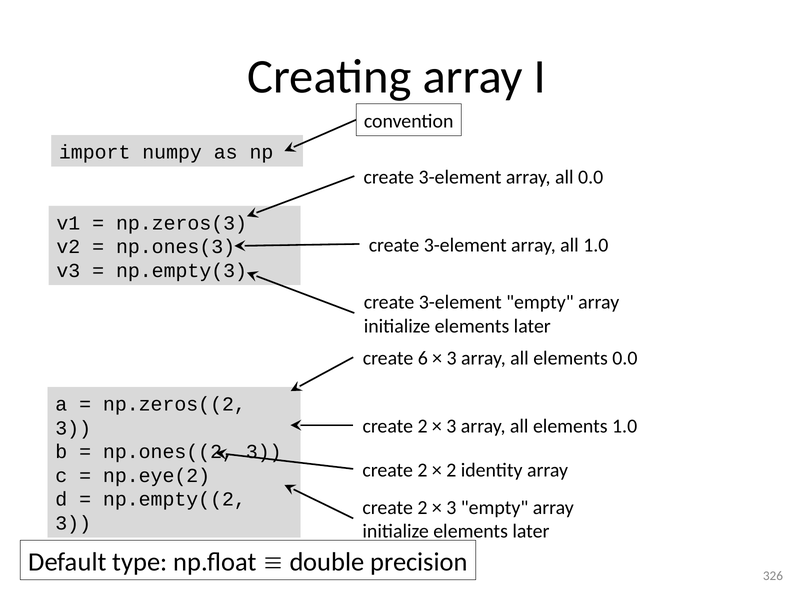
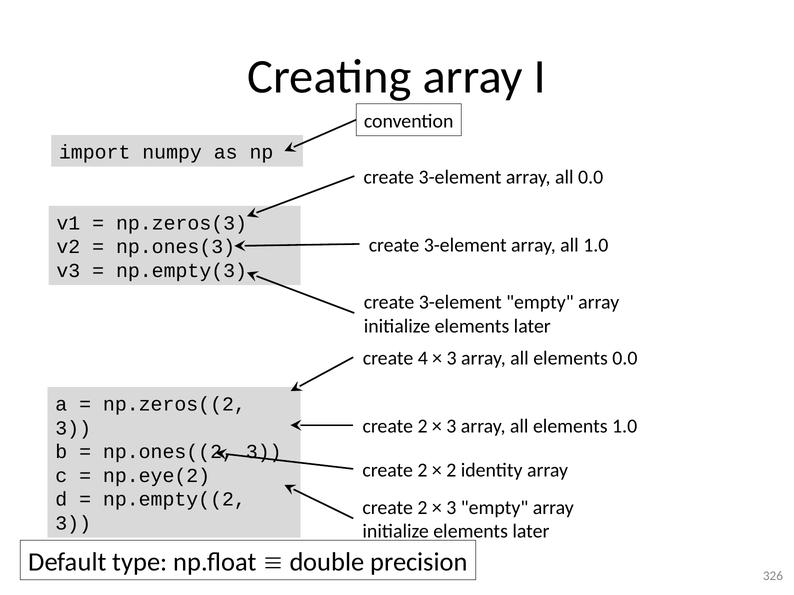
6: 6 -> 4
